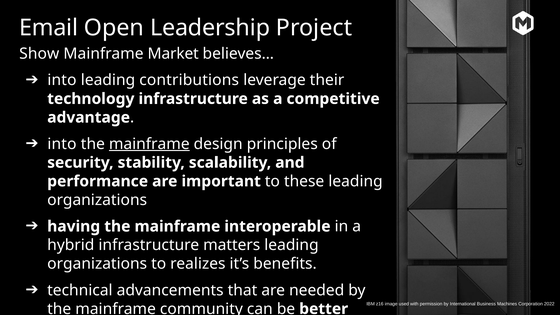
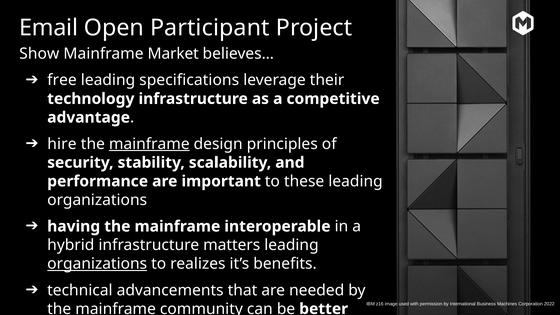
Leadership: Leadership -> Participant
into at (62, 80): into -> free
contributions: contributions -> specifications
into at (62, 144): into -> hire
organizations at (97, 264) underline: none -> present
